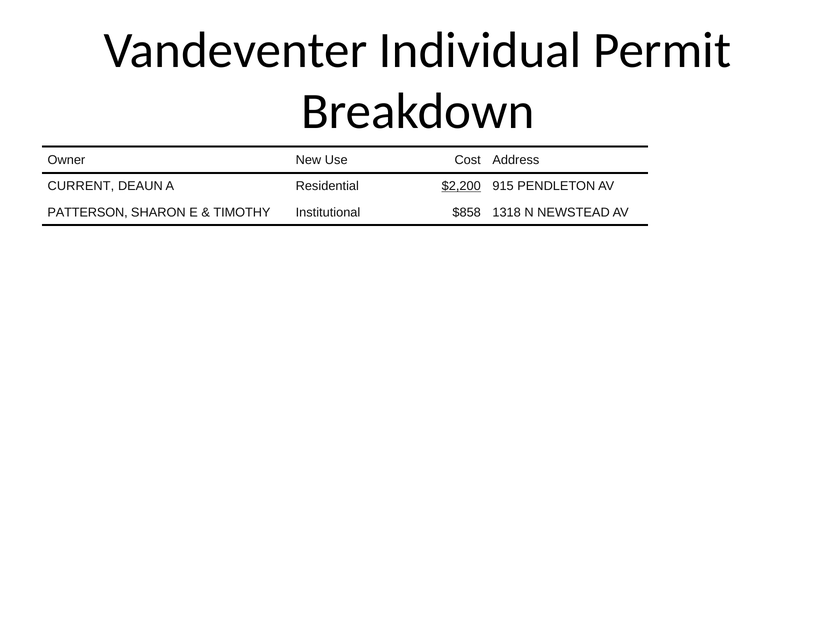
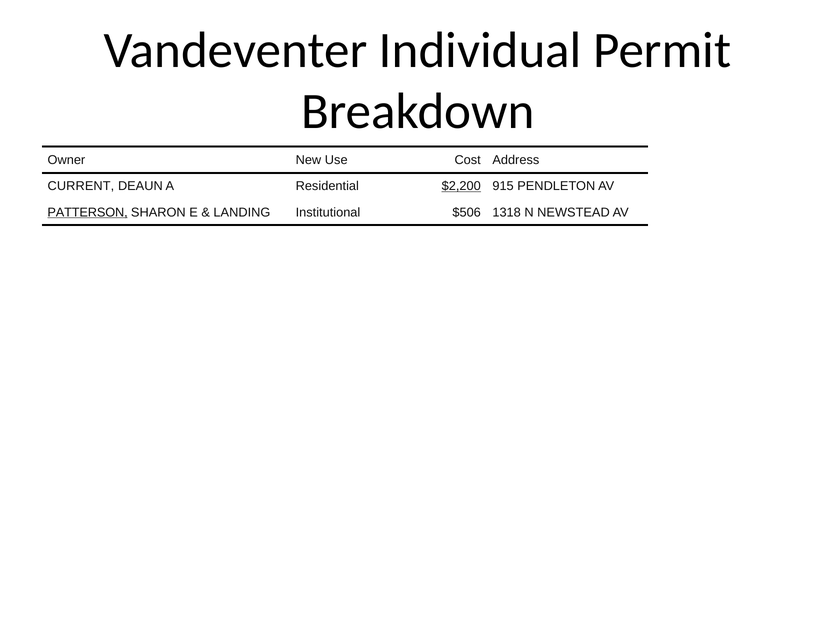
PATTERSON underline: none -> present
TIMOTHY: TIMOTHY -> LANDING
$858: $858 -> $506
